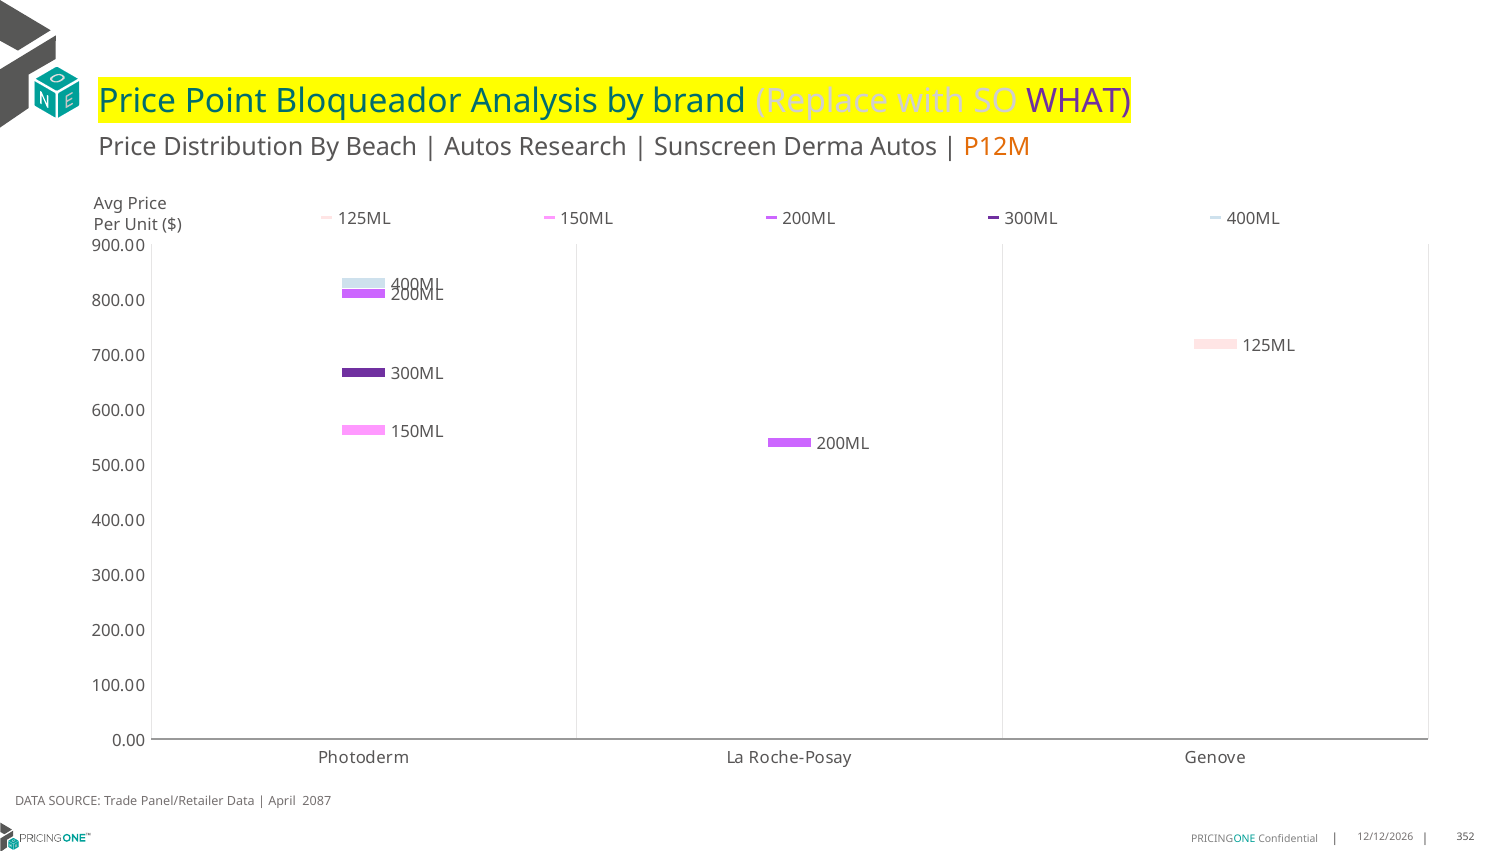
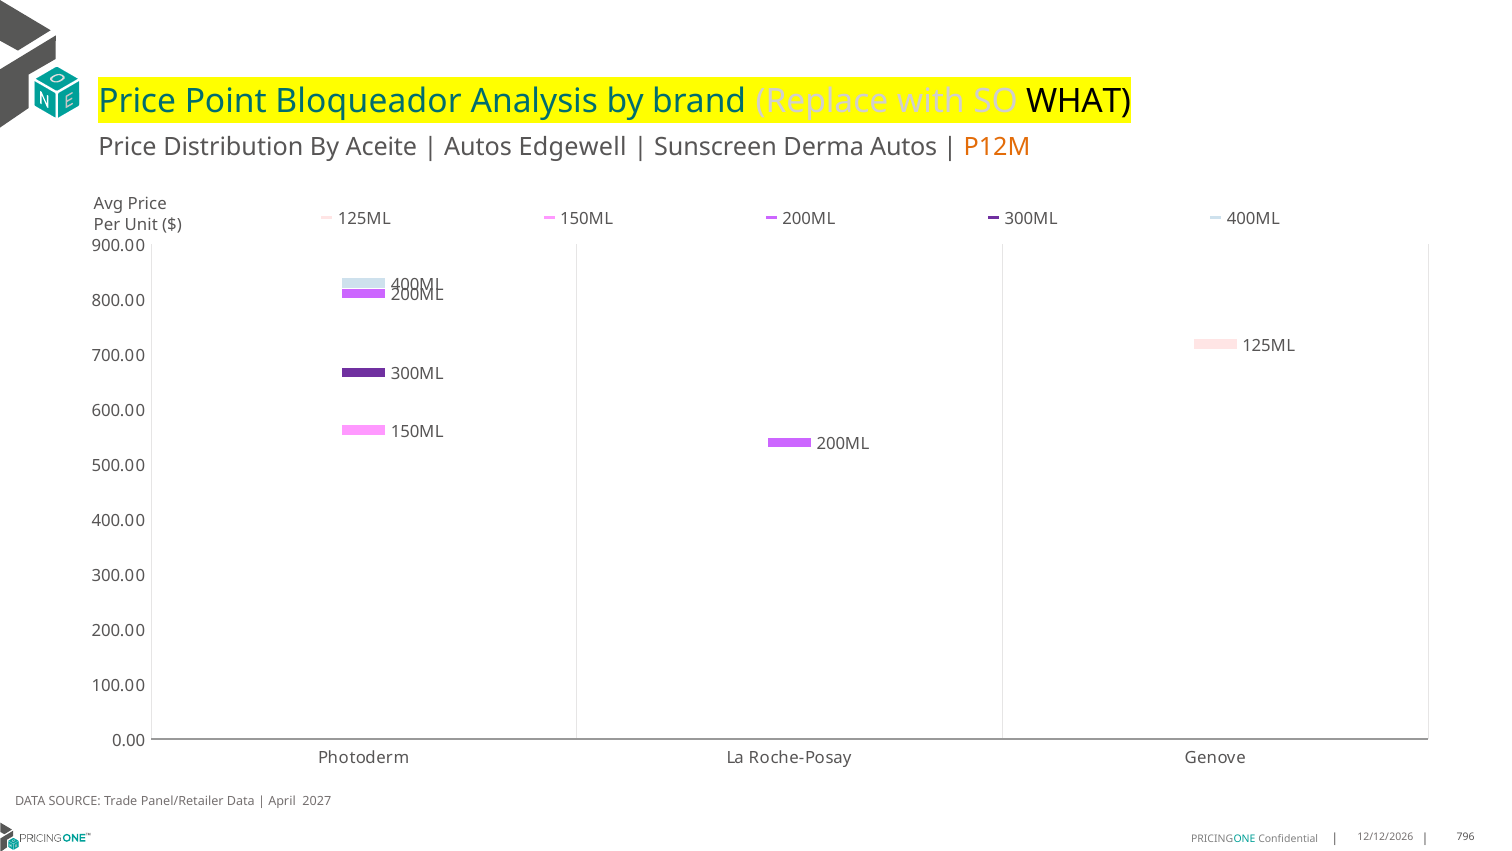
WHAT colour: purple -> black
Beach: Beach -> Aceite
Research: Research -> Edgewell
2087: 2087 -> 2027
352: 352 -> 796
